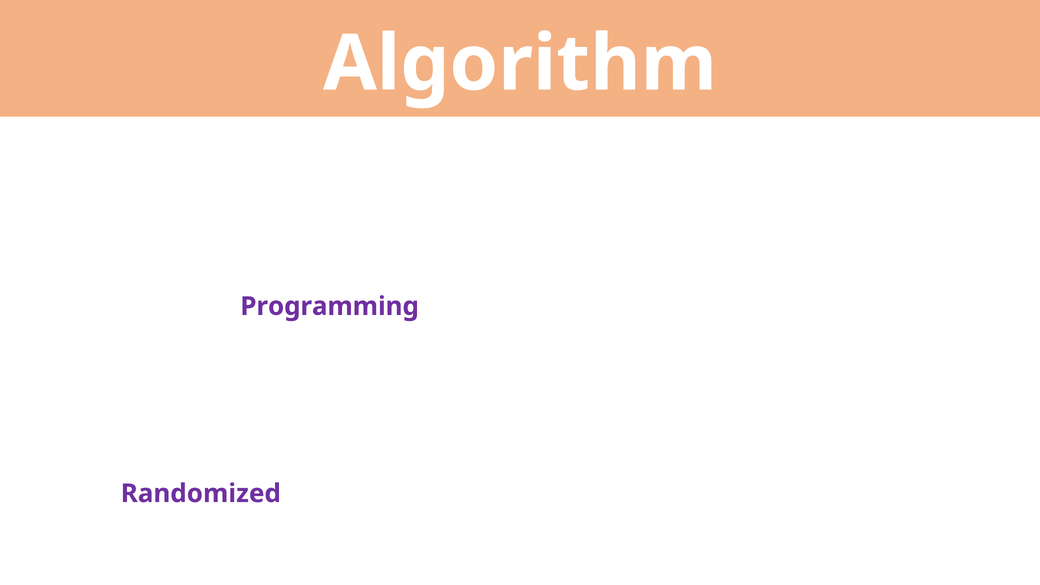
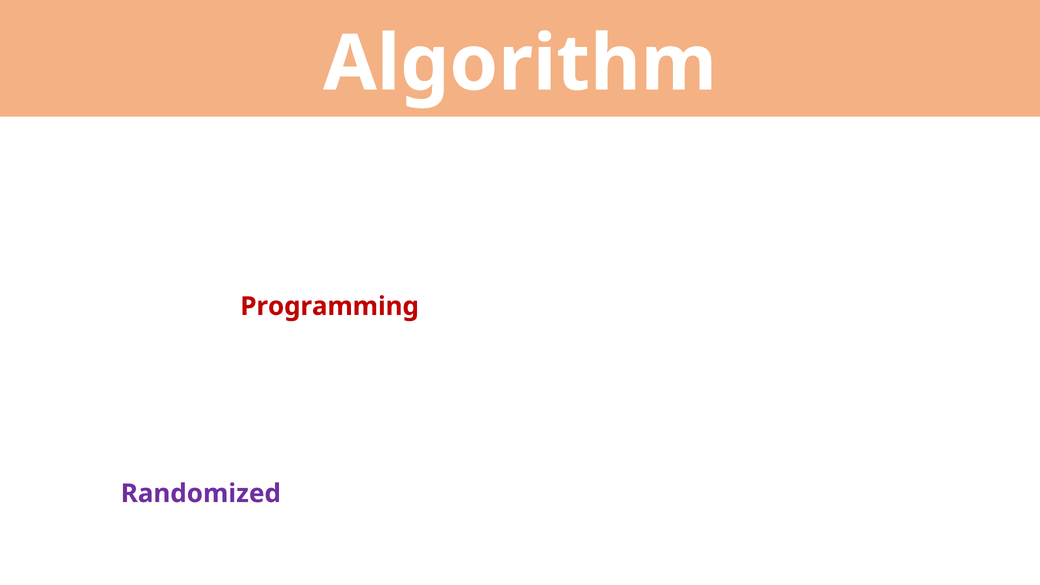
Programming colour: purple -> red
